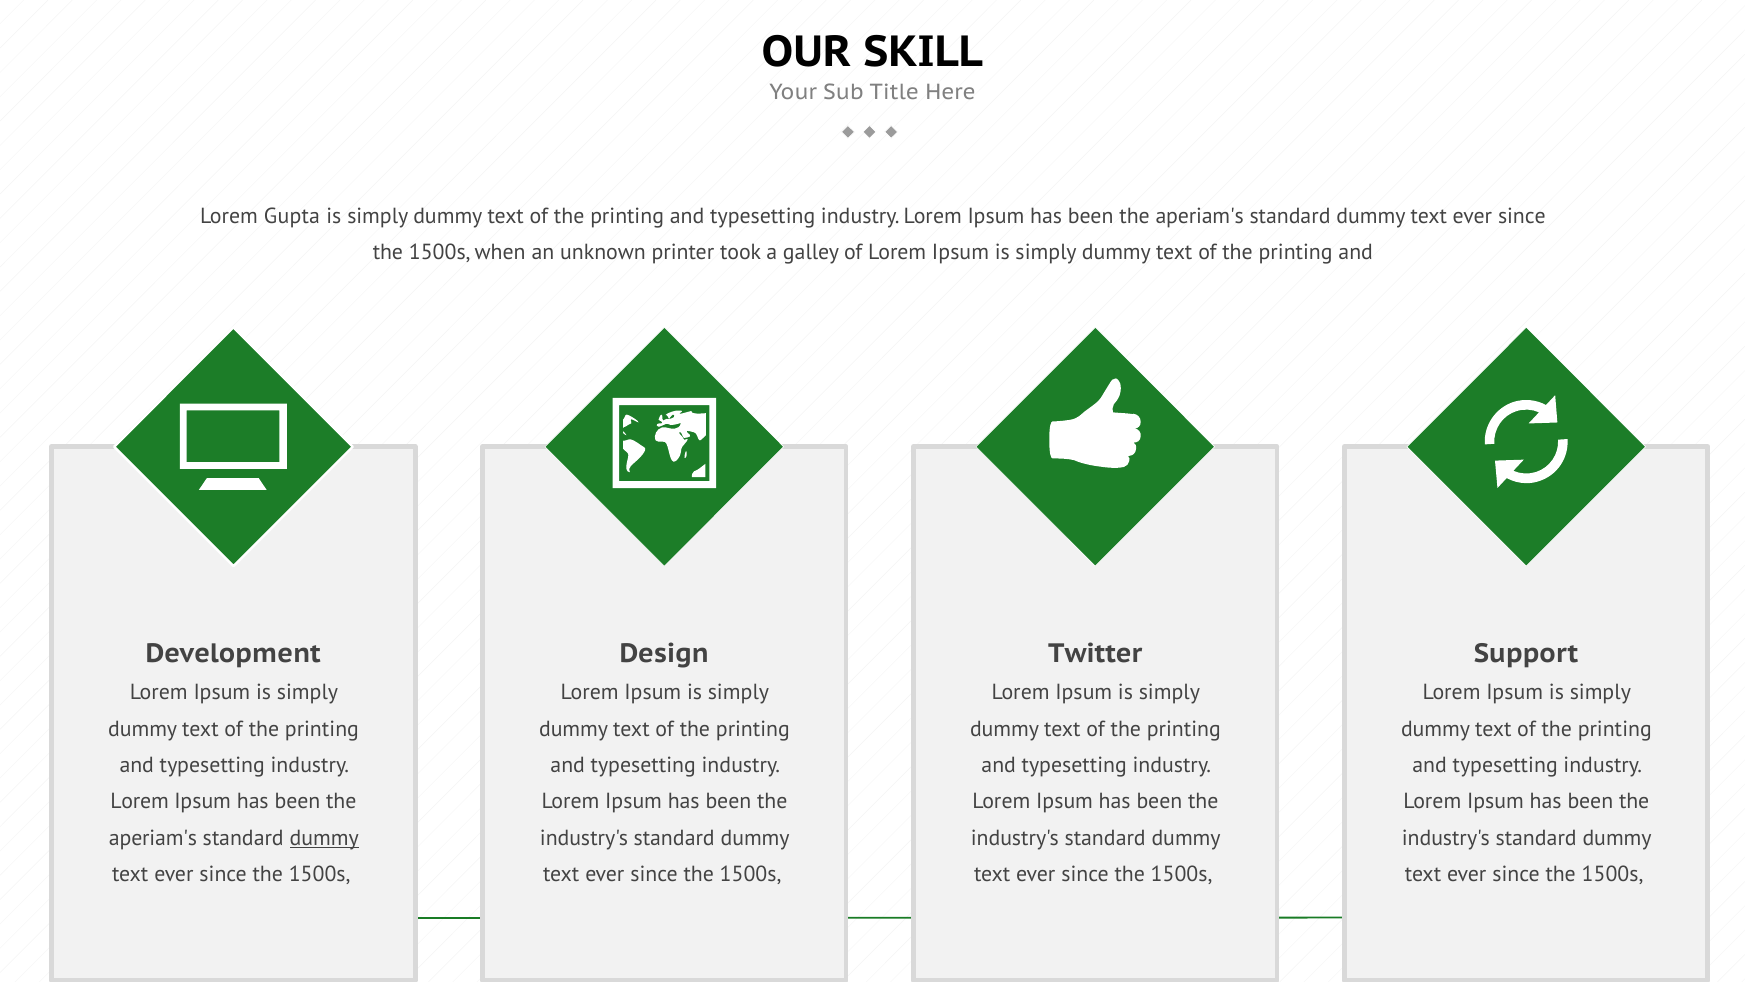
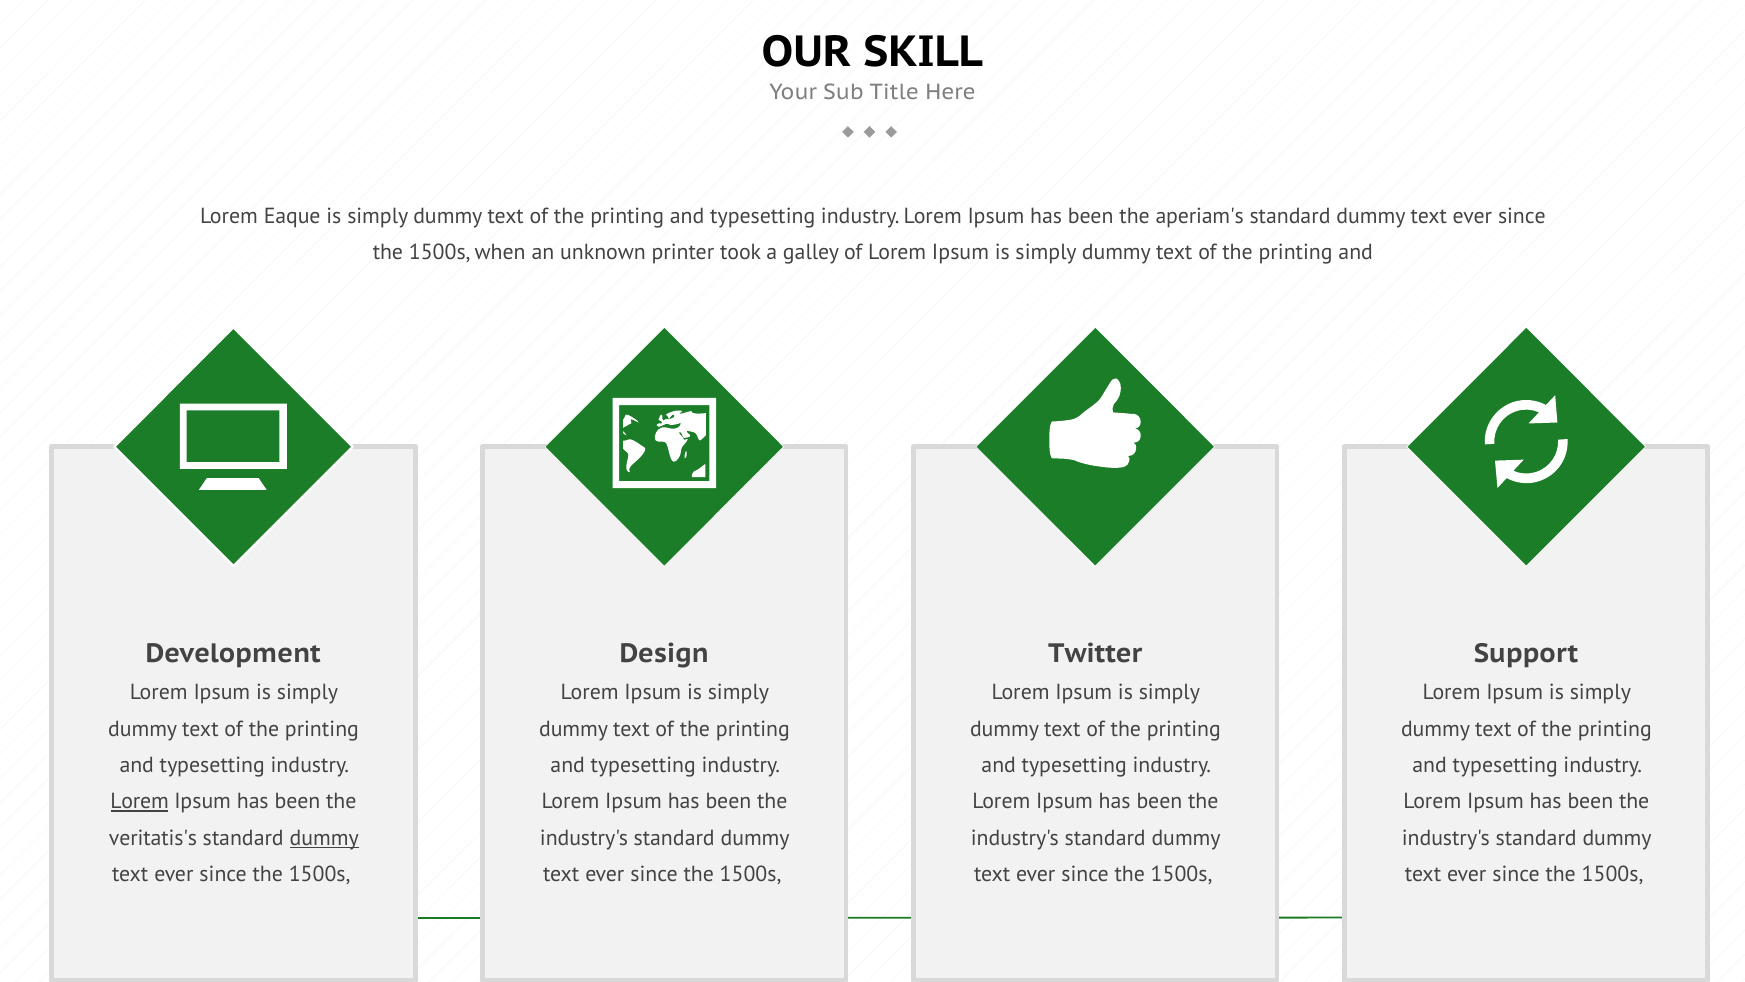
Gupta: Gupta -> Eaque
Lorem at (140, 801) underline: none -> present
aperiam's at (153, 838): aperiam's -> veritatis's
